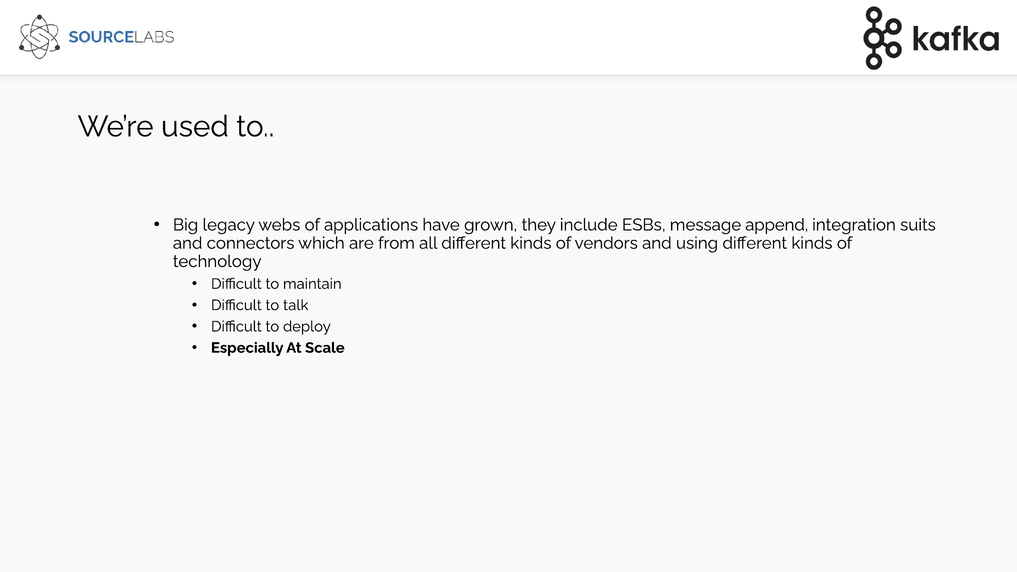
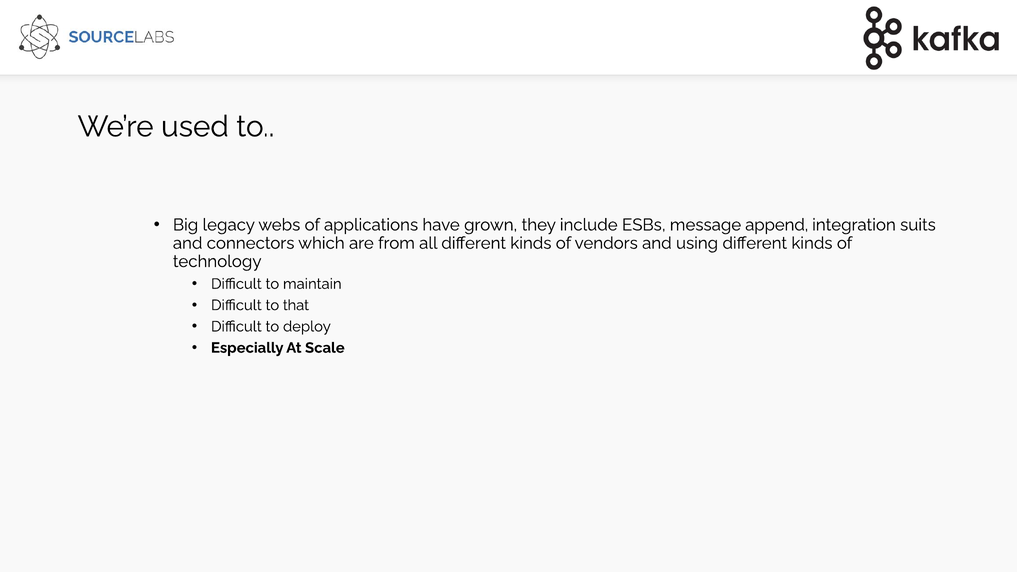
talk: talk -> that
